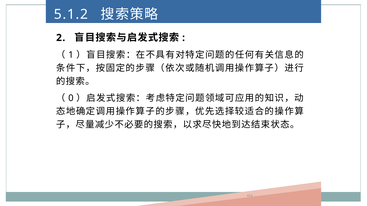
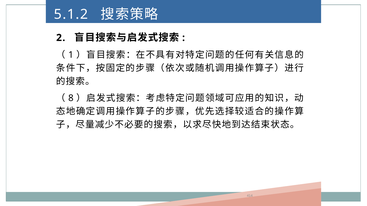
0: 0 -> 8
